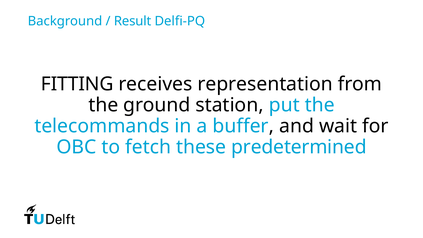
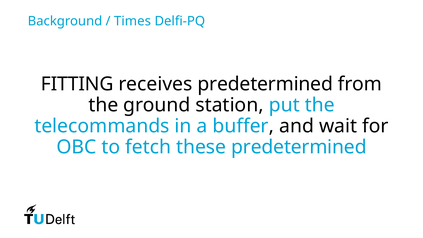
Result: Result -> Times
receives representation: representation -> predetermined
